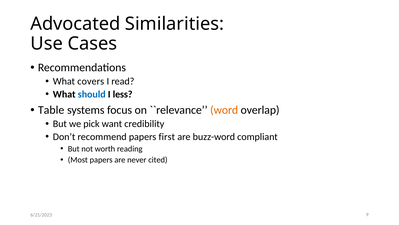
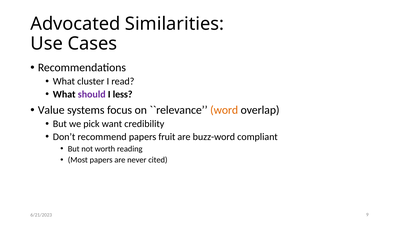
covers: covers -> cluster
should colour: blue -> purple
Table: Table -> Value
first: first -> fruit
